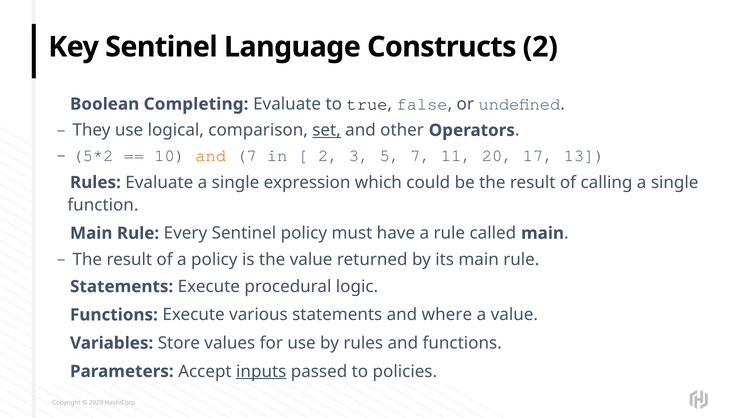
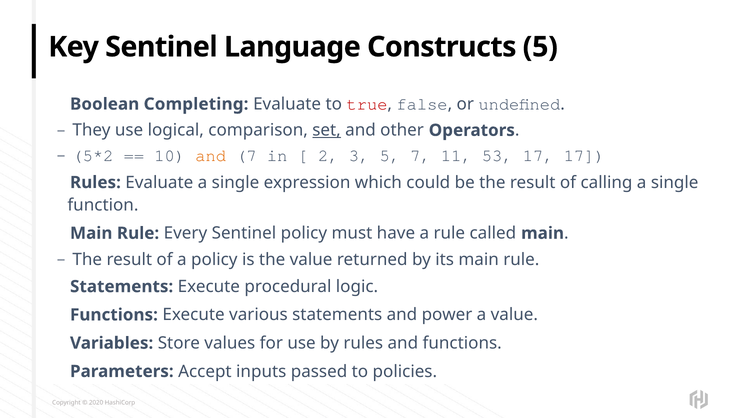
Constructs 2: 2 -> 5
true colour: black -> red
20: 20 -> 53
17 13: 13 -> 17
where: where -> power
inputs underline: present -> none
